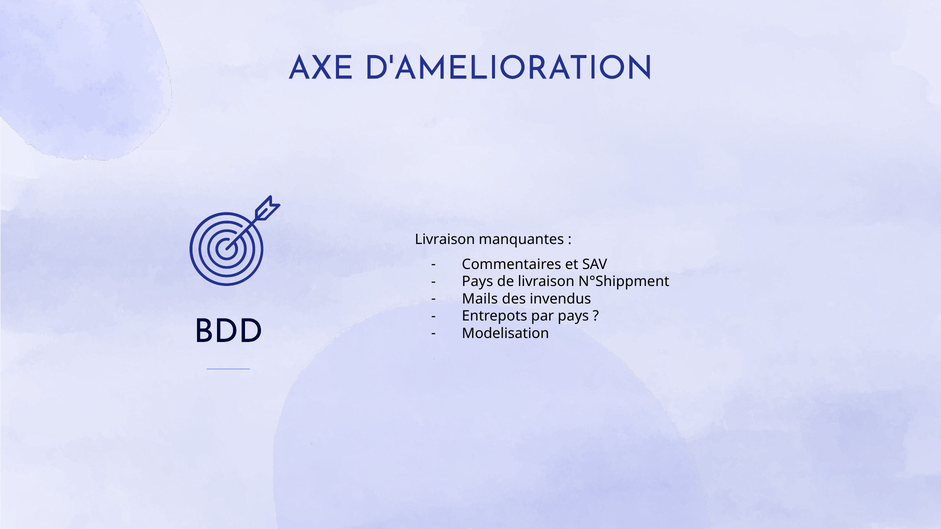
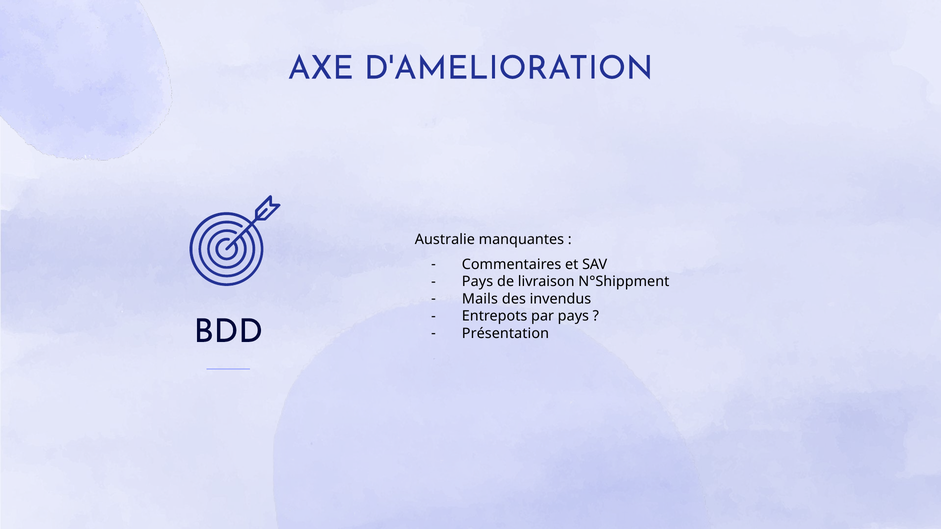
Livraison at (445, 239): Livraison -> Australie
Modelisation: Modelisation -> Présentation
